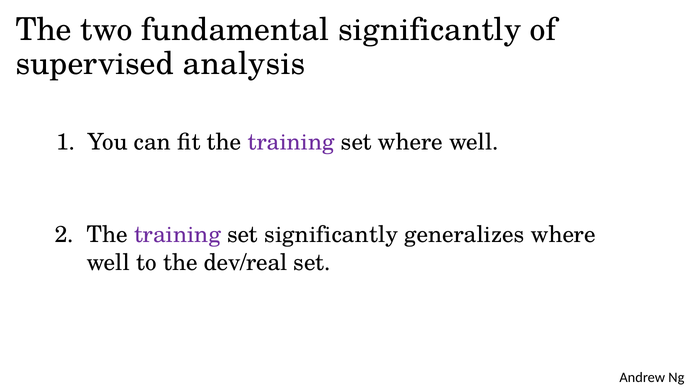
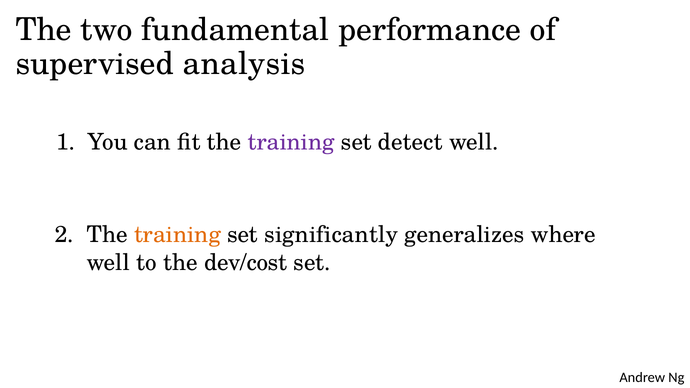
fundamental significantly: significantly -> performance
set where: where -> detect
training at (177, 235) colour: purple -> orange
dev/real: dev/real -> dev/cost
